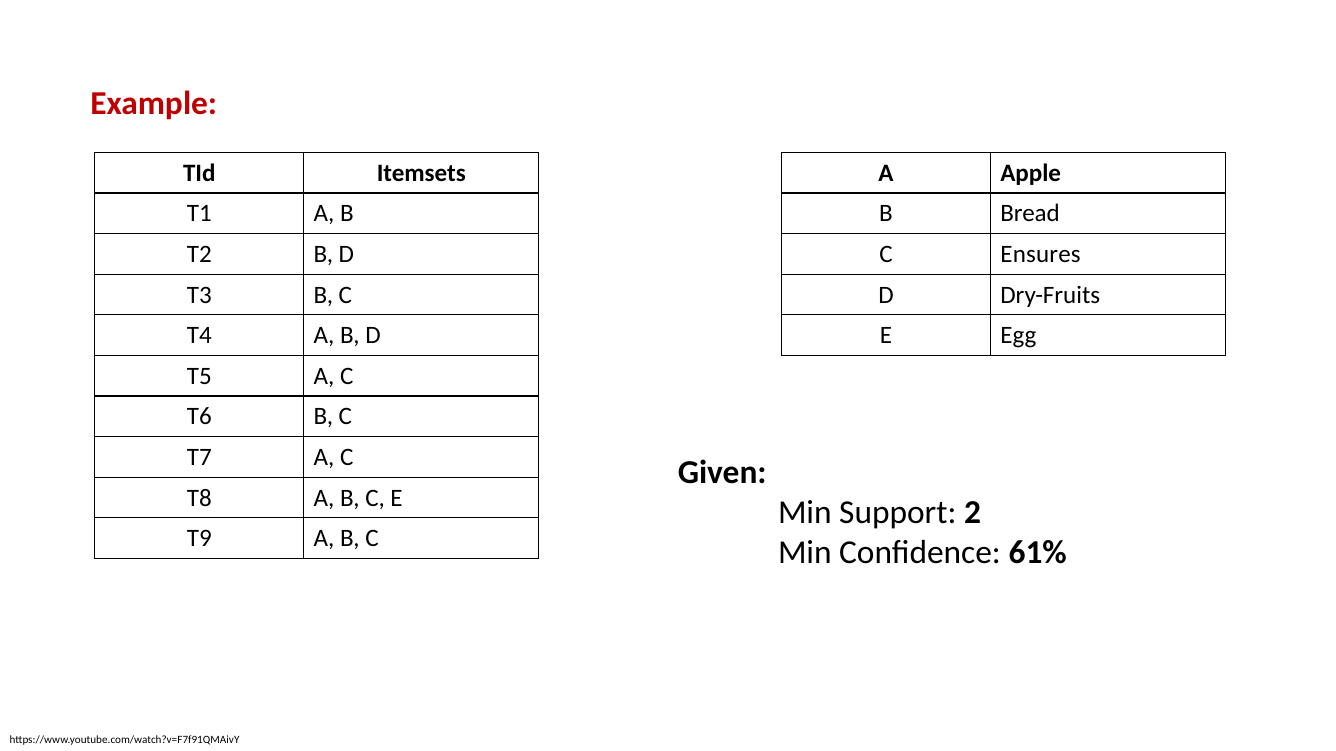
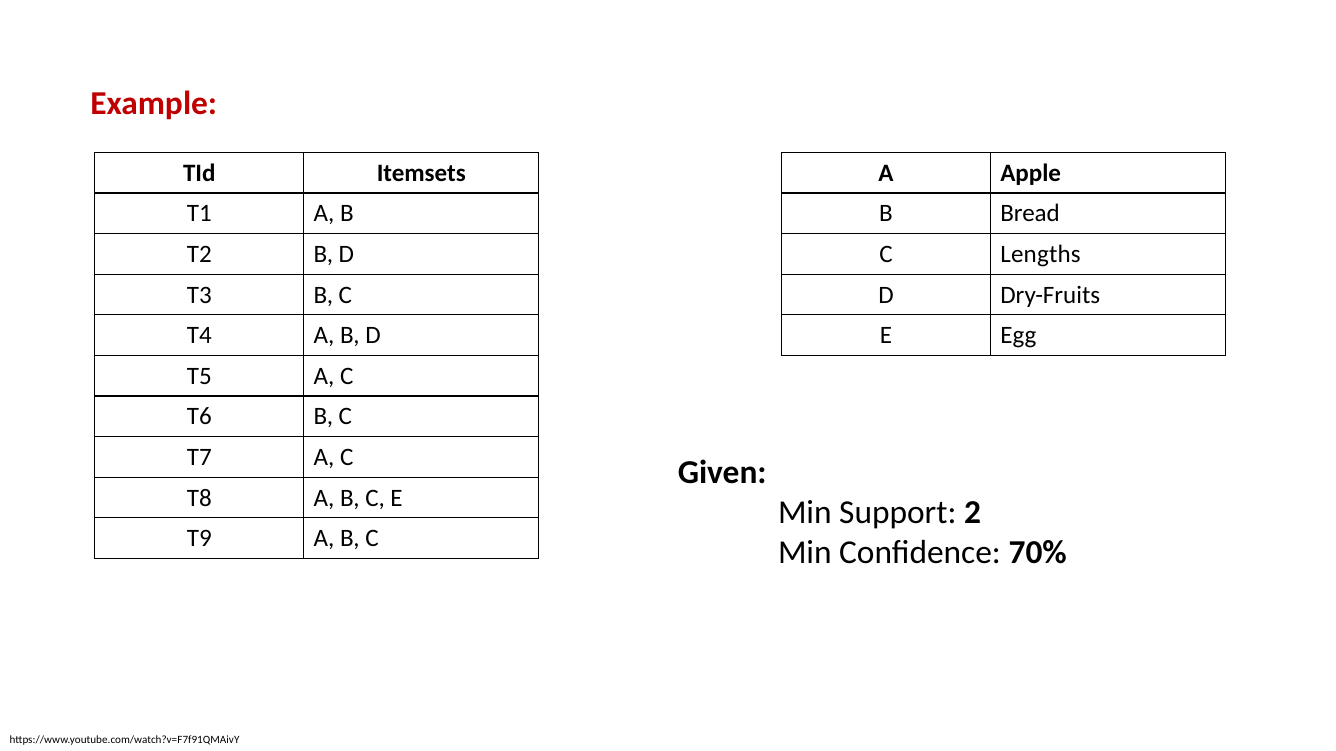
Ensures: Ensures -> Lengths
61%: 61% -> 70%
